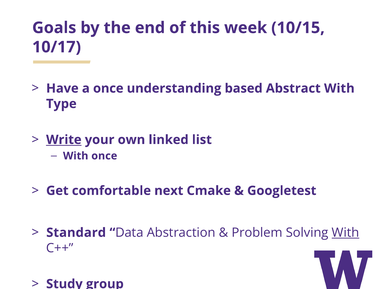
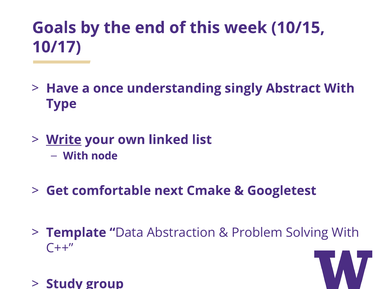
based: based -> singly
With once: once -> node
Standard: Standard -> Template
With at (346, 233) underline: present -> none
